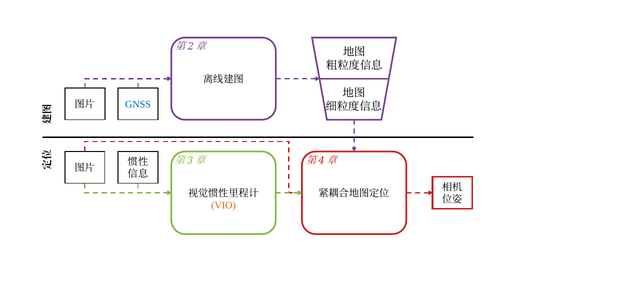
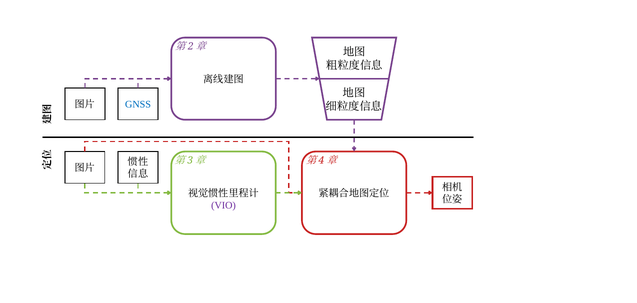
VIO colour: orange -> purple
